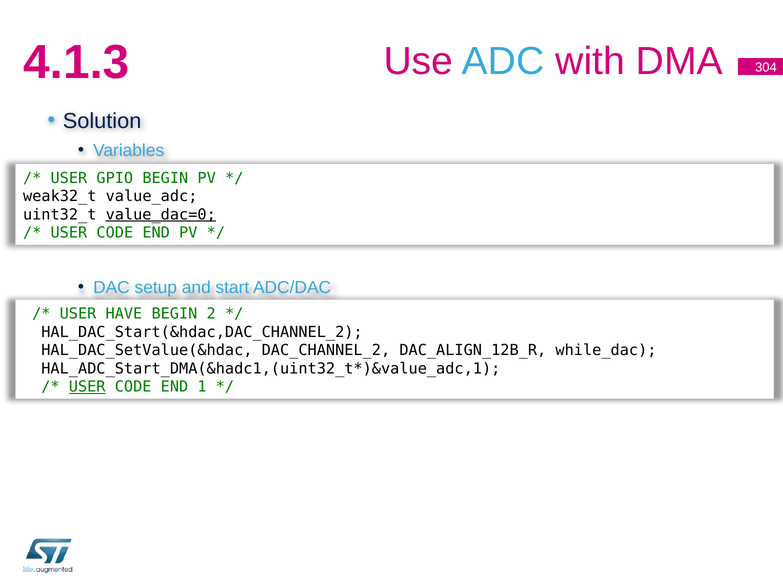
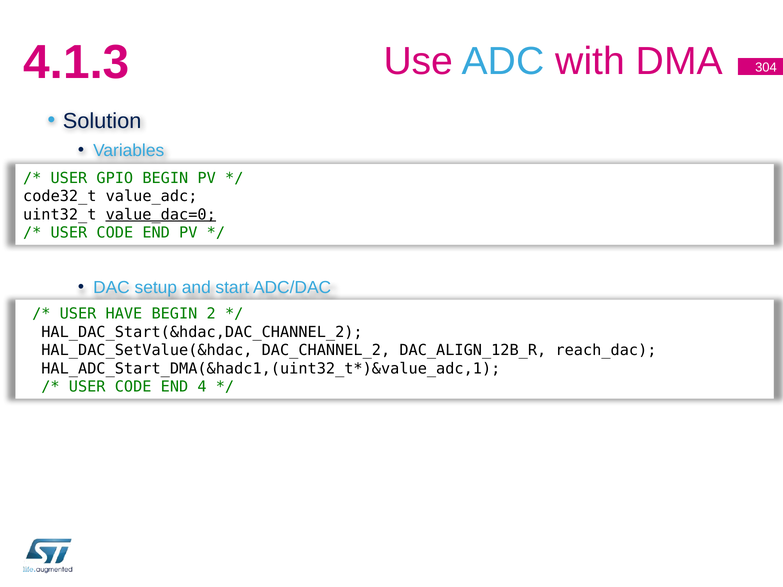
weak32_t: weak32_t -> code32_t
while_dac: while_dac -> reach_dac
USER at (87, 387) underline: present -> none
1: 1 -> 4
